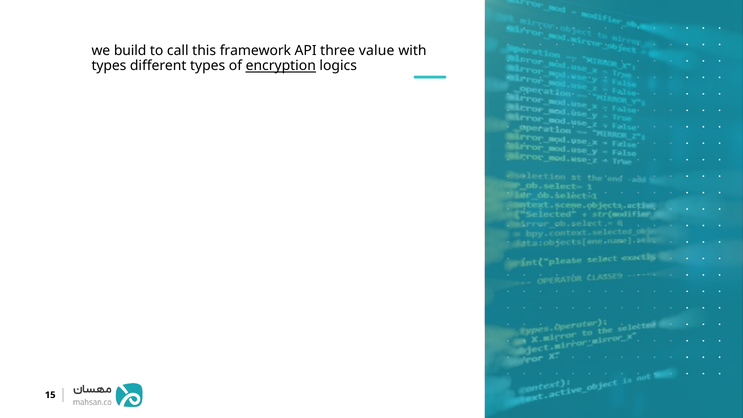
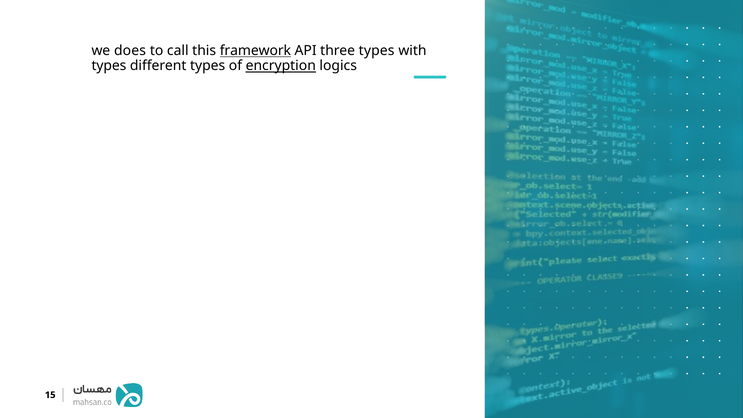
build: build -> does
framework underline: none -> present
three value: value -> types
